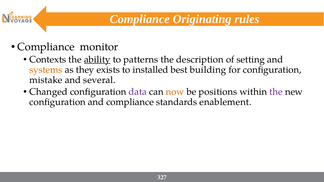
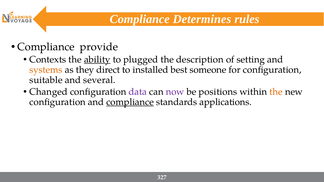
Originating: Originating -> Determines
monitor: monitor -> provide
patterns: patterns -> plugged
exists: exists -> direct
building: building -> someone
mistake: mistake -> suitable
now colour: orange -> purple
the at (276, 92) colour: purple -> orange
compliance at (130, 102) underline: none -> present
enablement: enablement -> applications
